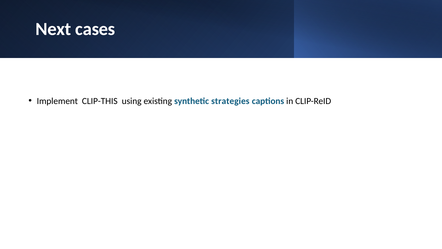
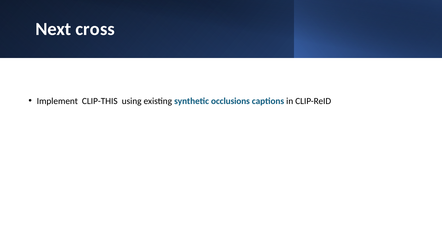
cases: cases -> cross
strategies: strategies -> occlusions
